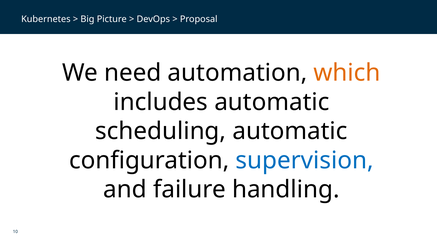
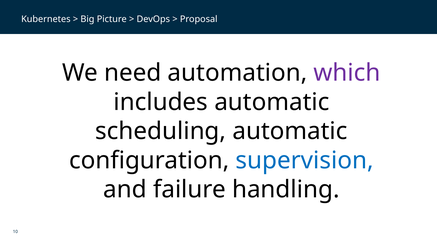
which colour: orange -> purple
